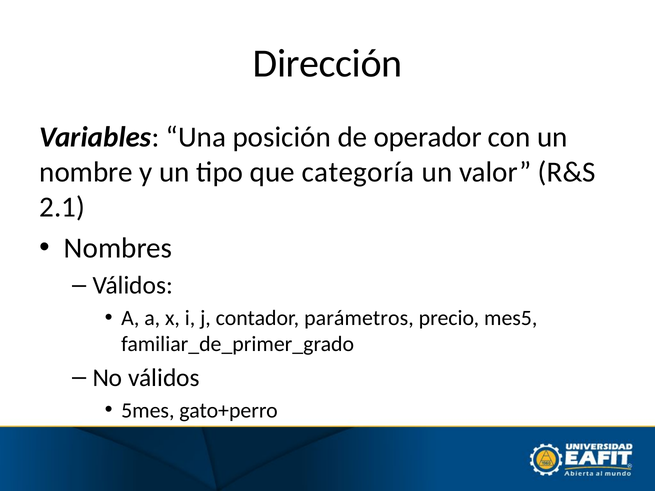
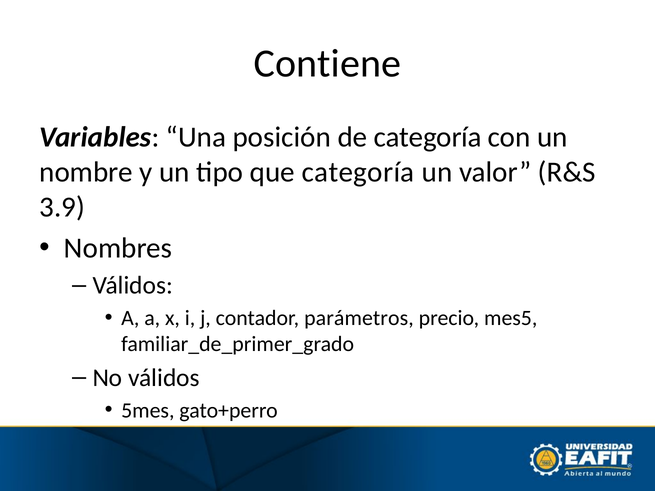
Dirección: Dirección -> Contiene
de operador: operador -> categoría
2.1: 2.1 -> 3.9
